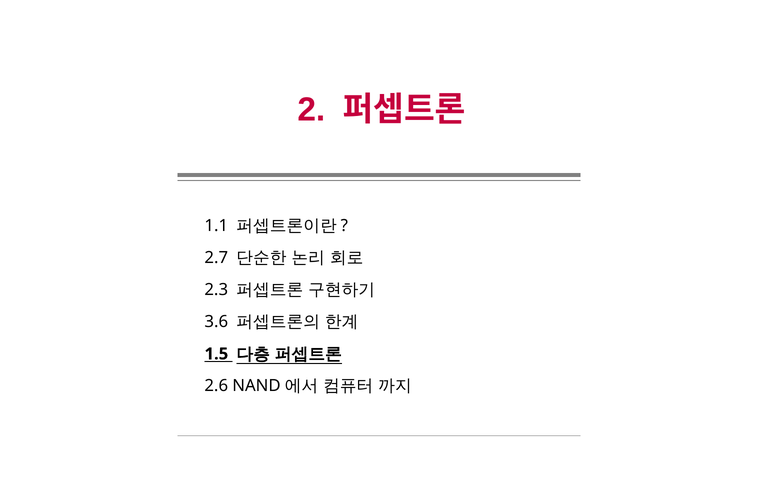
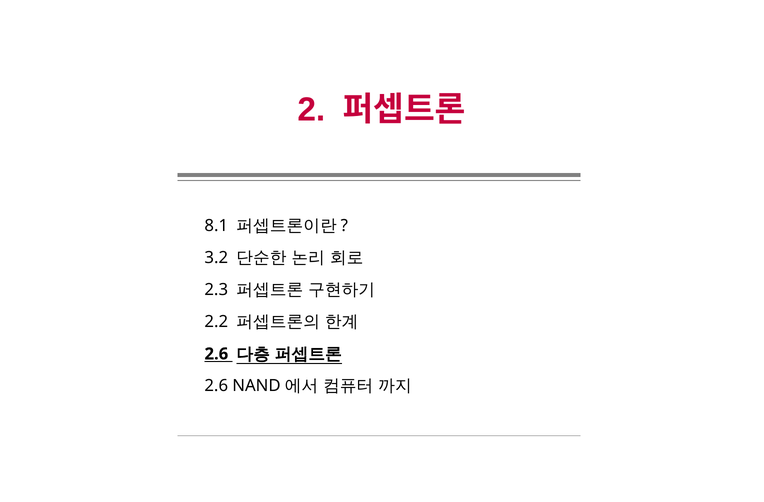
1.1: 1.1 -> 8.1
2.7: 2.7 -> 3.2
3.6: 3.6 -> 2.2
1.5 at (216, 354): 1.5 -> 2.6
